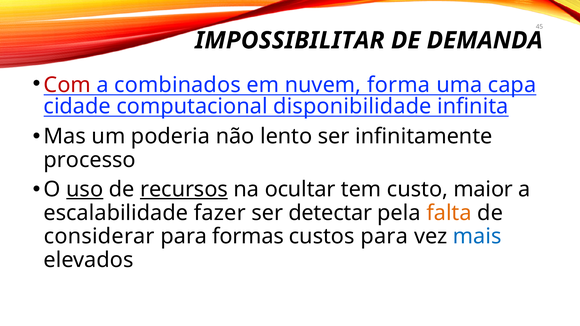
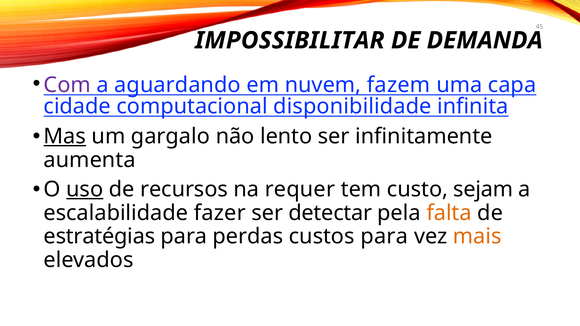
Com colour: red -> purple
combinados: combinados -> aguardando
forma: forma -> fazem
Mas underline: none -> present
poderia: poderia -> gargalo
processo: processo -> aumenta
recursos underline: present -> none
ocultar: ocultar -> requer
maior: maior -> sejam
considerar: considerar -> estratégias
formas: formas -> perdas
mais colour: blue -> orange
